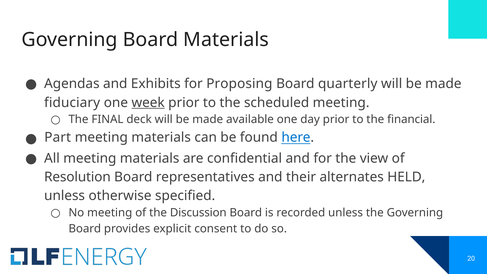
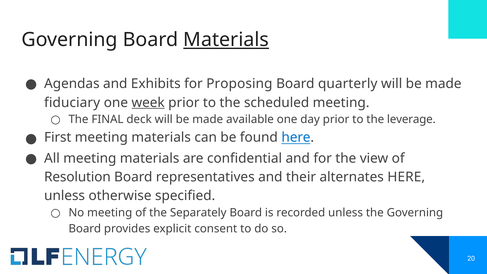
Materials at (226, 40) underline: none -> present
financial: financial -> leverage
Part: Part -> First
alternates HELD: HELD -> HERE
Discussion: Discussion -> Separately
